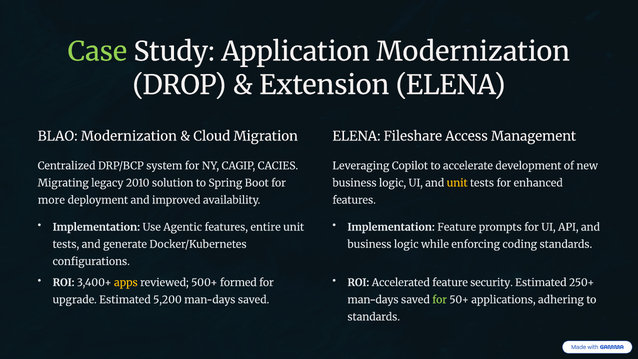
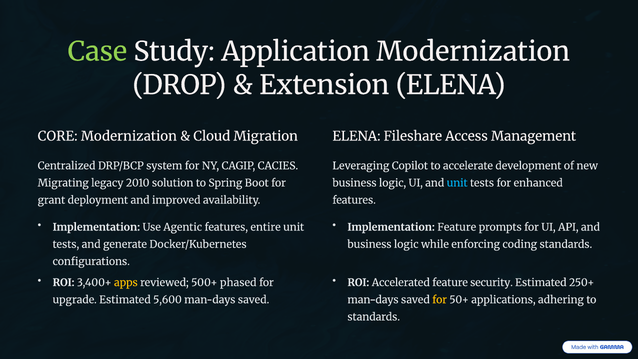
BLAO: BLAO -> CORE
unit at (457, 183) colour: yellow -> light blue
more: more -> grant
formed: formed -> phased
5,200: 5,200 -> 5,600
for at (440, 300) colour: light green -> yellow
